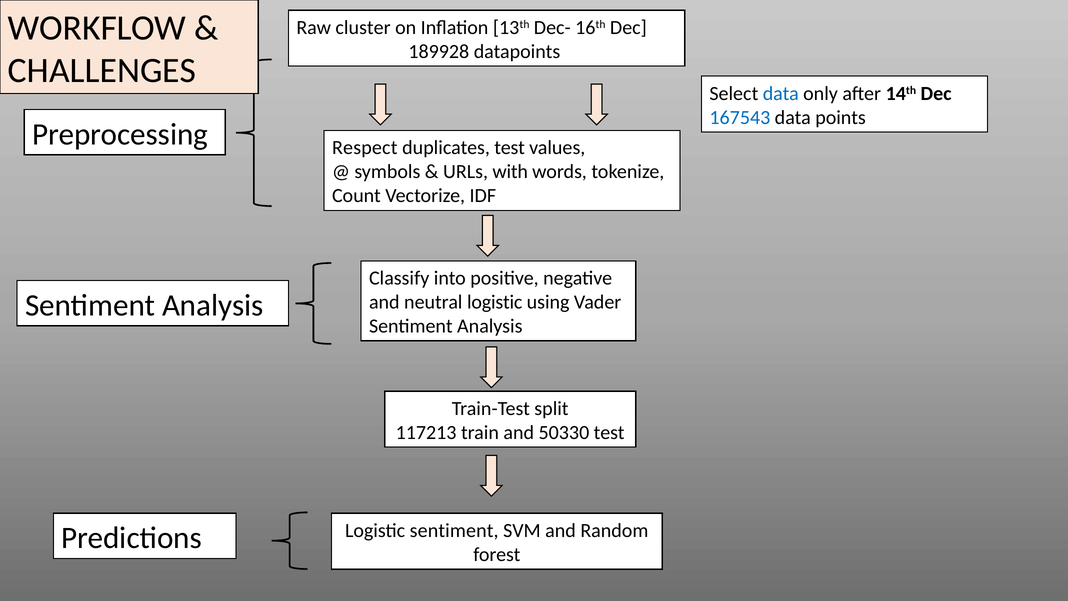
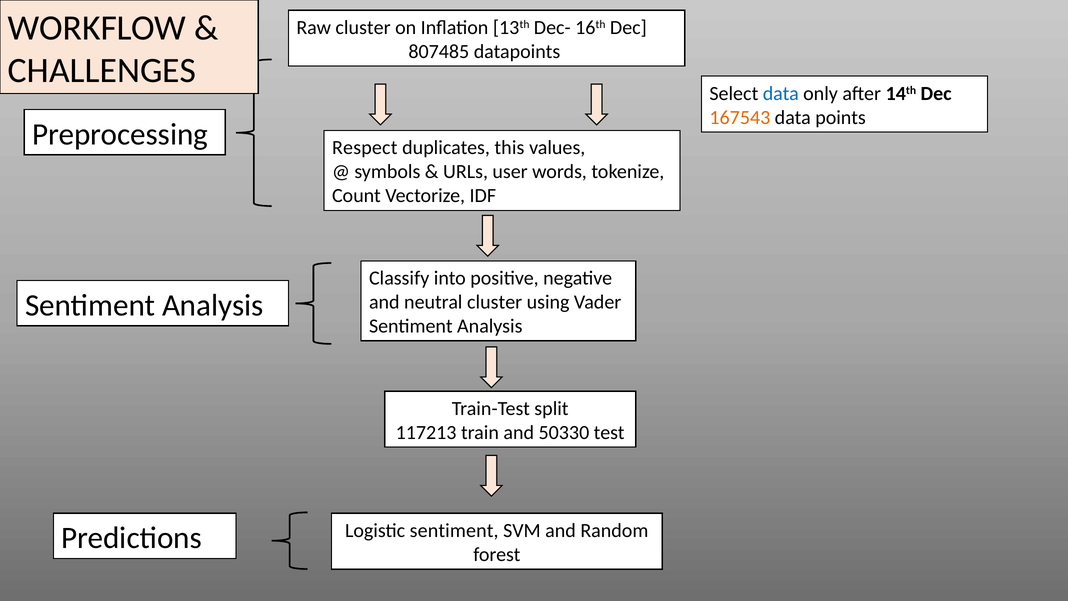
189928: 189928 -> 807485
167543 colour: blue -> orange
duplicates test: test -> this
with: with -> user
neutral logistic: logistic -> cluster
